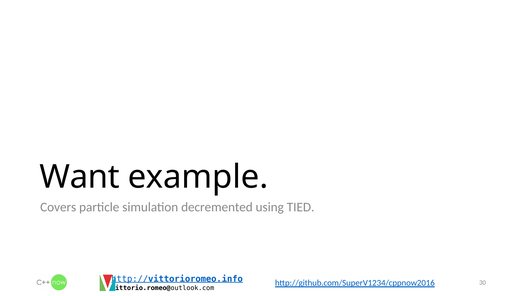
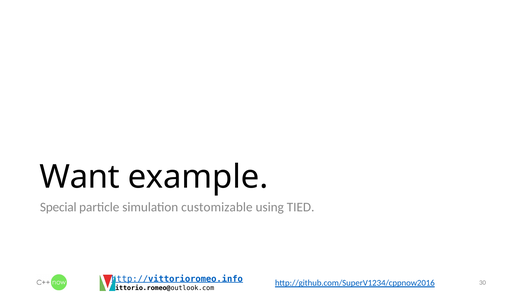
Covers: Covers -> Special
decremented: decremented -> customizable
